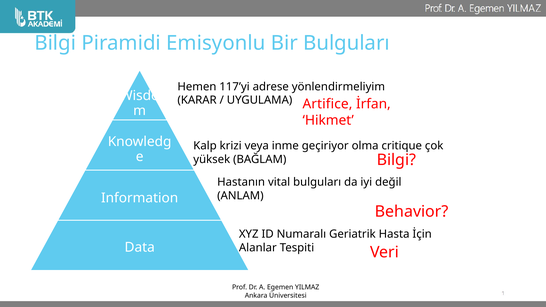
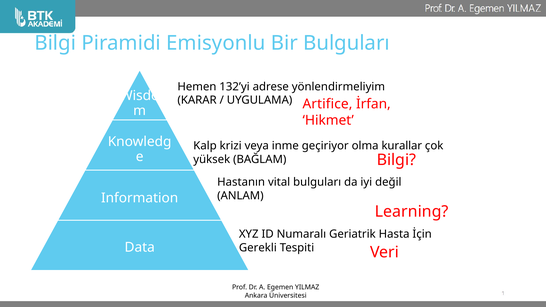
117’yi: 117’yi -> 132’yi
critique: critique -> kurallar
Behavior: Behavior -> Learning
Alanlar: Alanlar -> Gerekli
